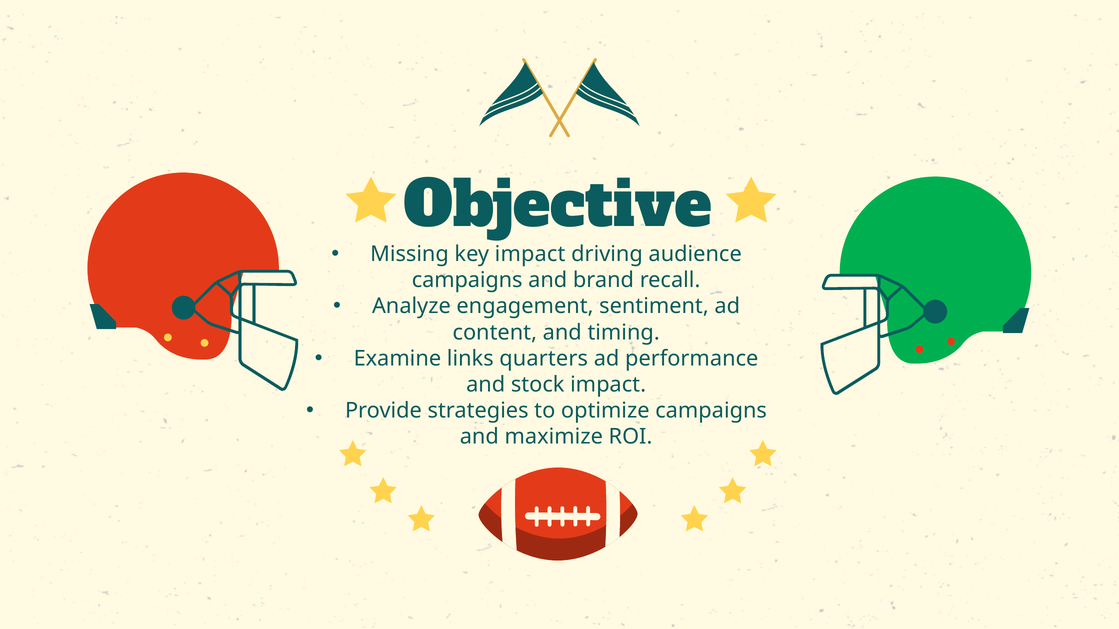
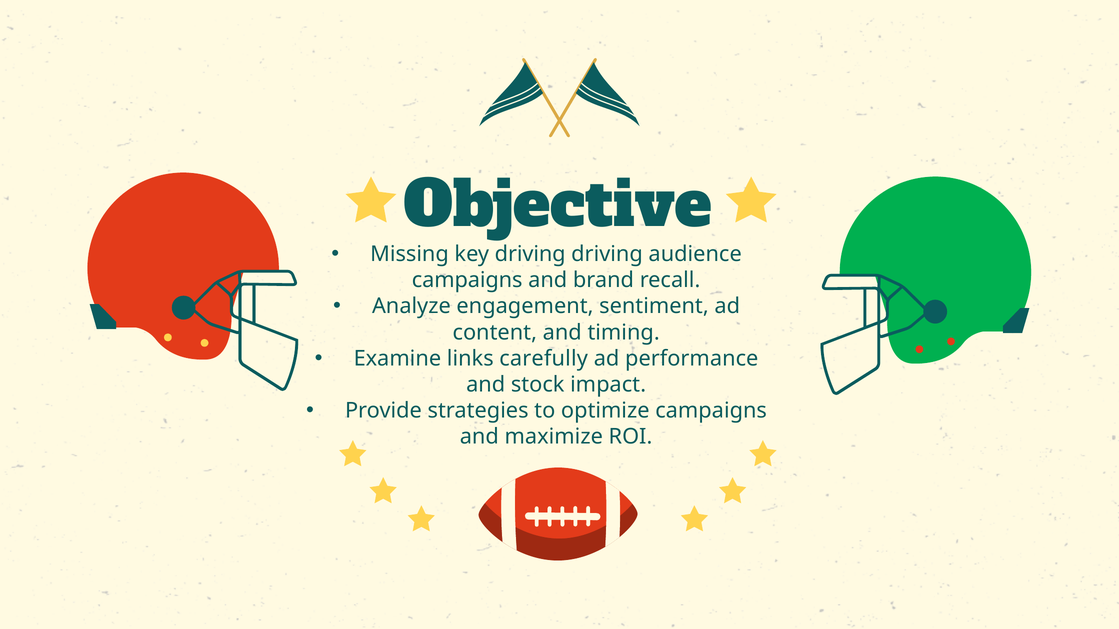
key impact: impact -> driving
quarters: quarters -> carefully
